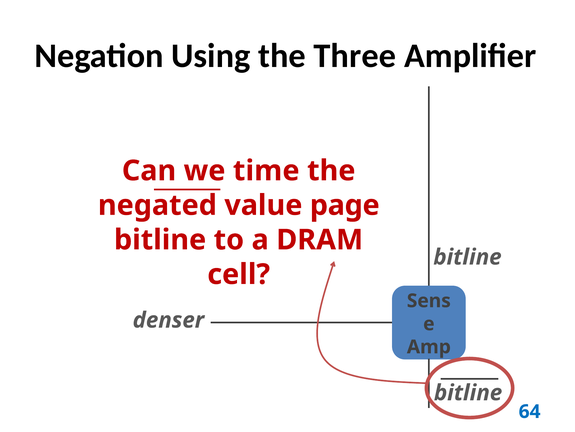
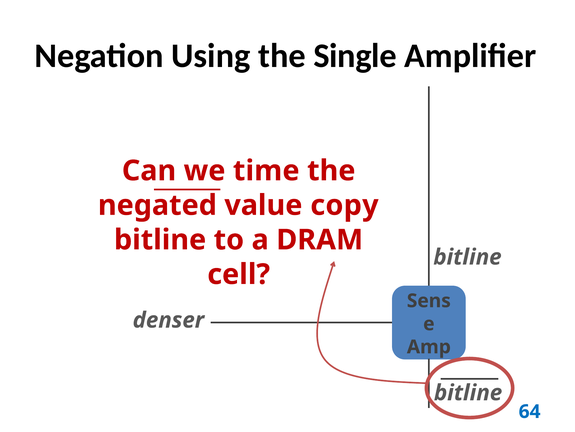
Three: Three -> Single
page: page -> copy
